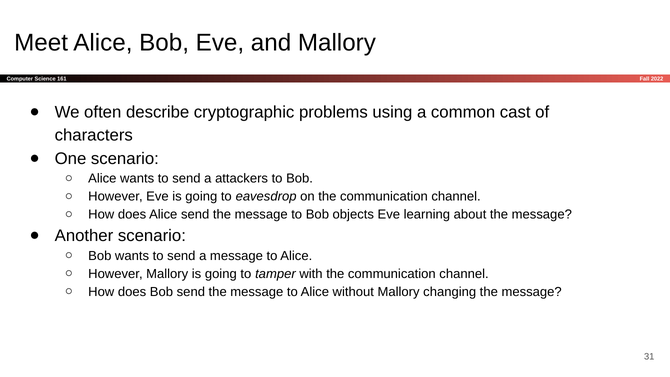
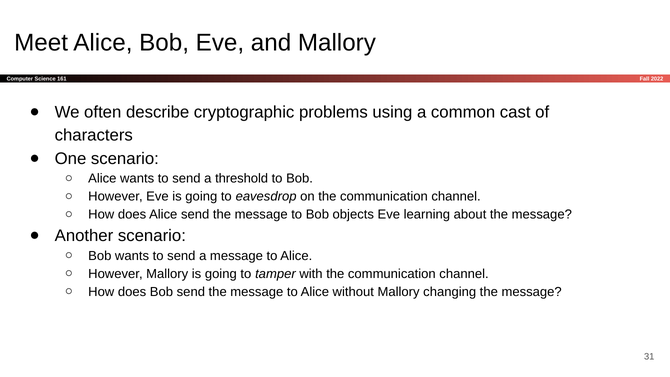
attackers: attackers -> threshold
